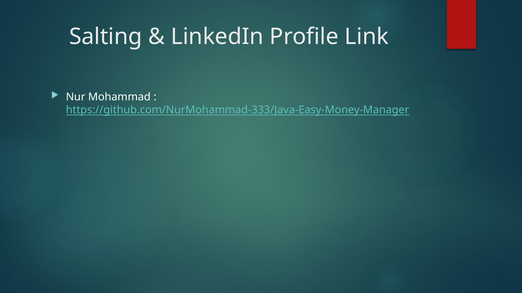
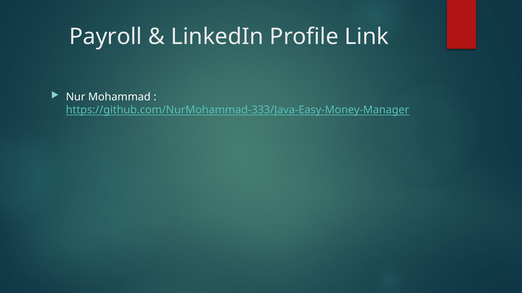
Salting: Salting -> Payroll
